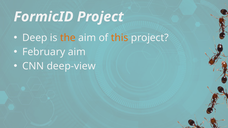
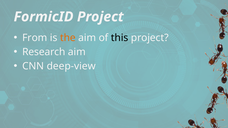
Deep: Deep -> From
this colour: orange -> black
February: February -> Research
